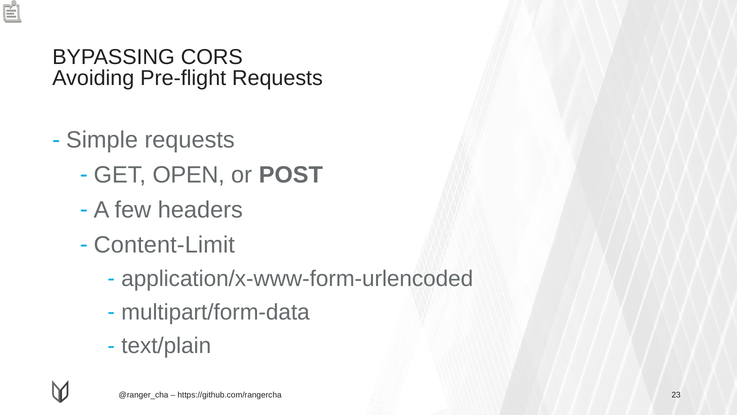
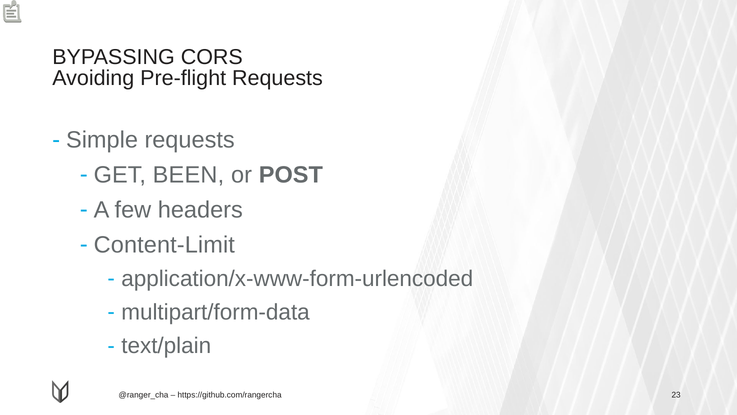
OPEN: OPEN -> BEEN
